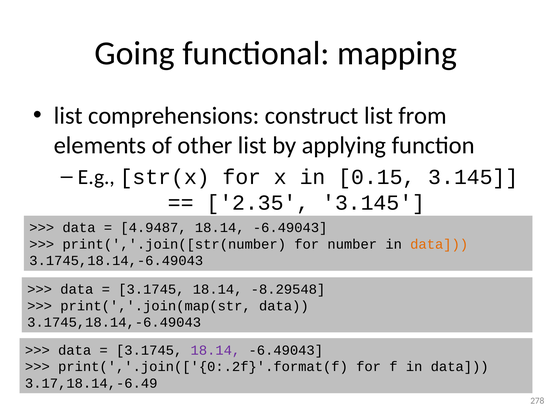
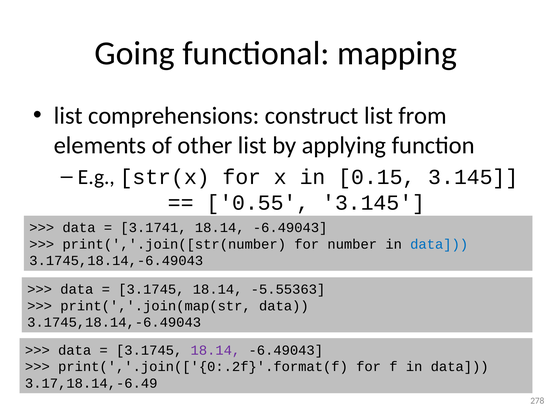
2.35: 2.35 -> 0.55
4.9487: 4.9487 -> 3.1741
data at (439, 244) colour: orange -> blue
-8.29548: -8.29548 -> -5.55363
